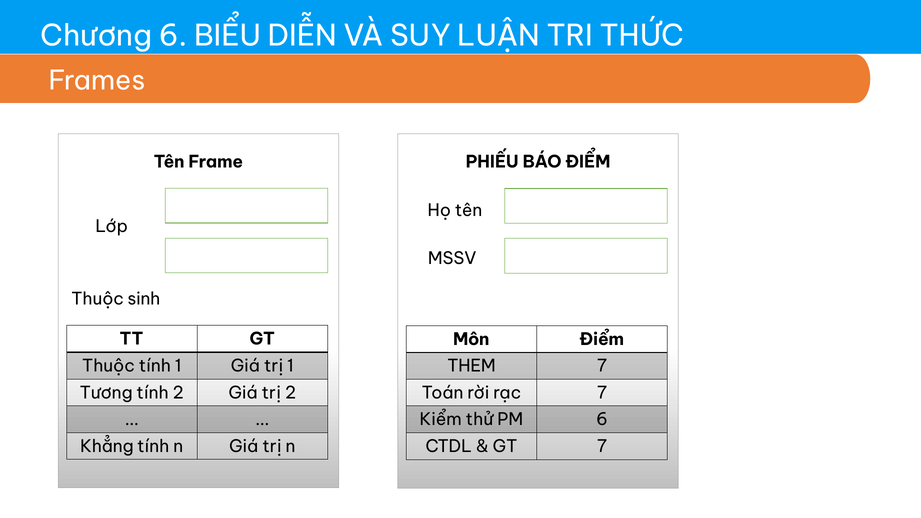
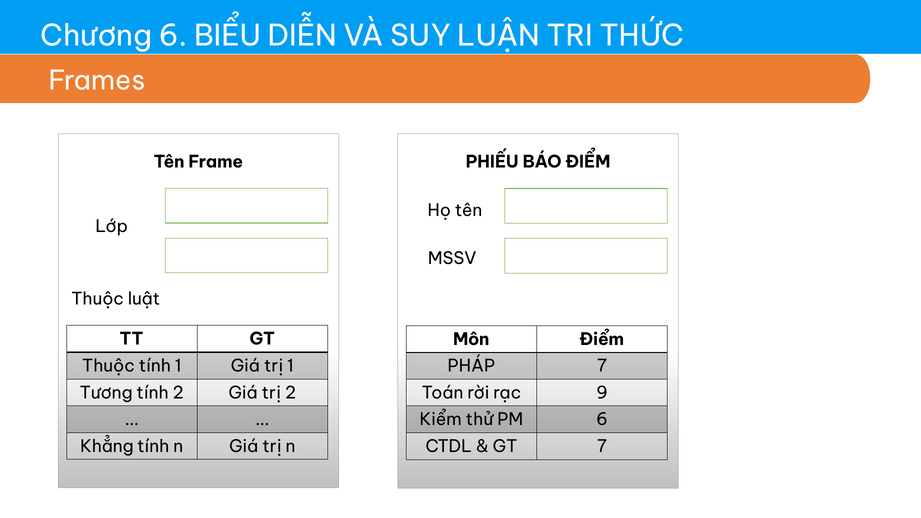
sinh: sinh -> luật
THEM: THEM -> PHÁP
rạc 7: 7 -> 9
